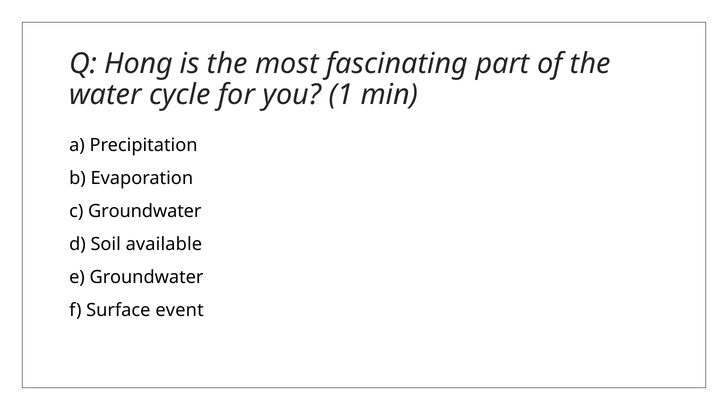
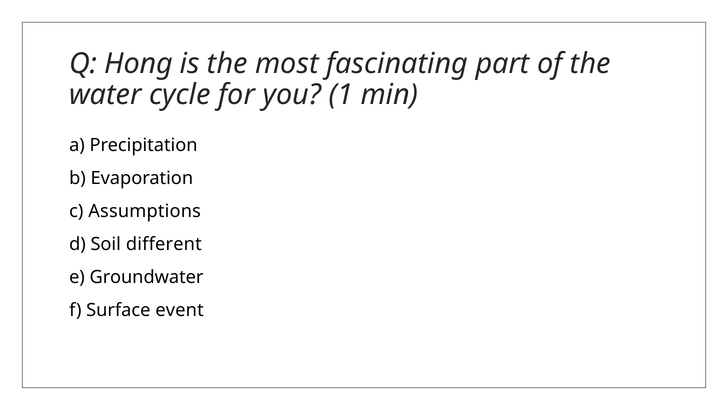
c Groundwater: Groundwater -> Assumptions
available: available -> different
